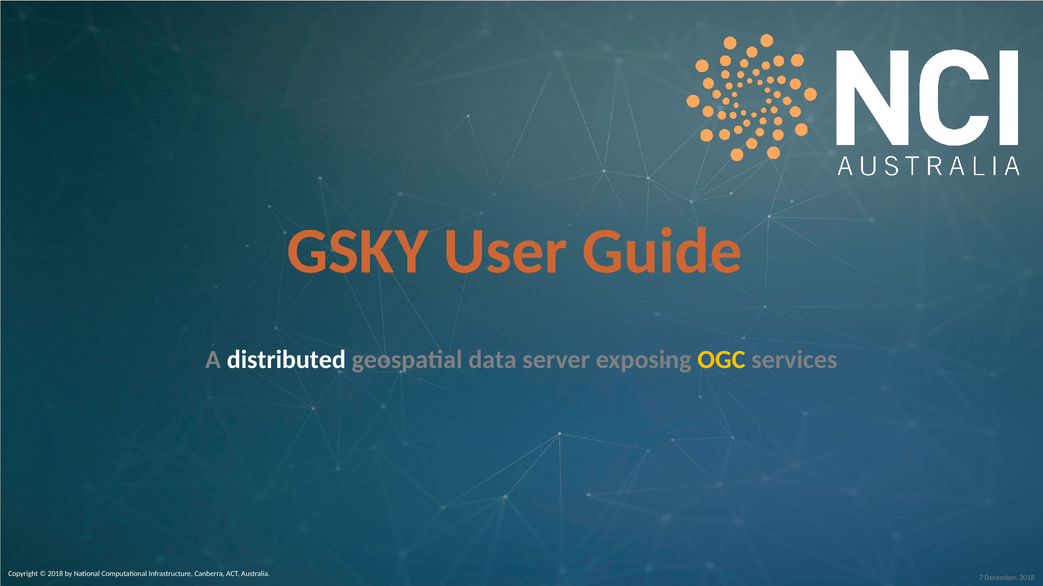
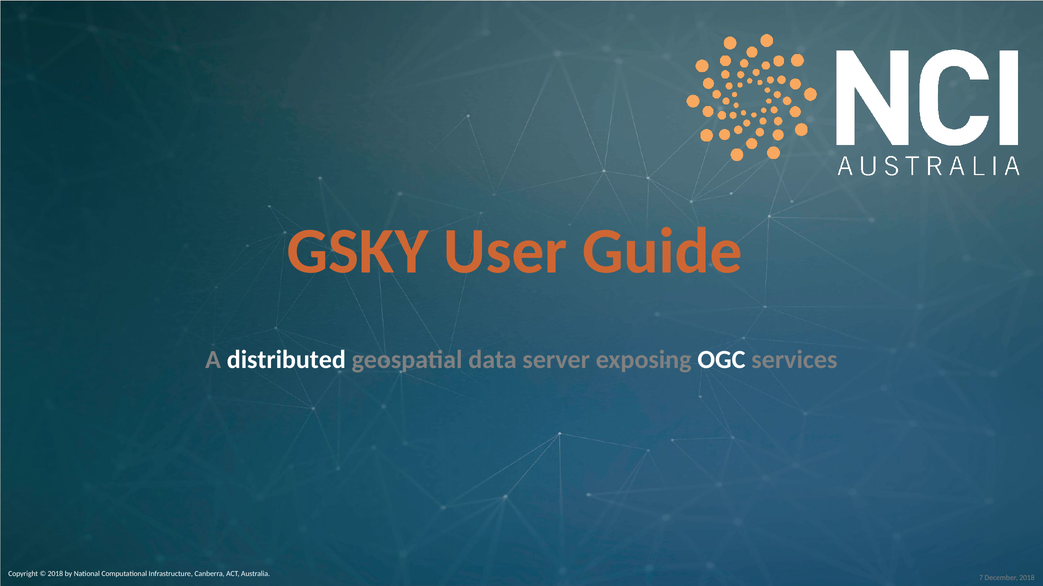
OGC colour: yellow -> white
